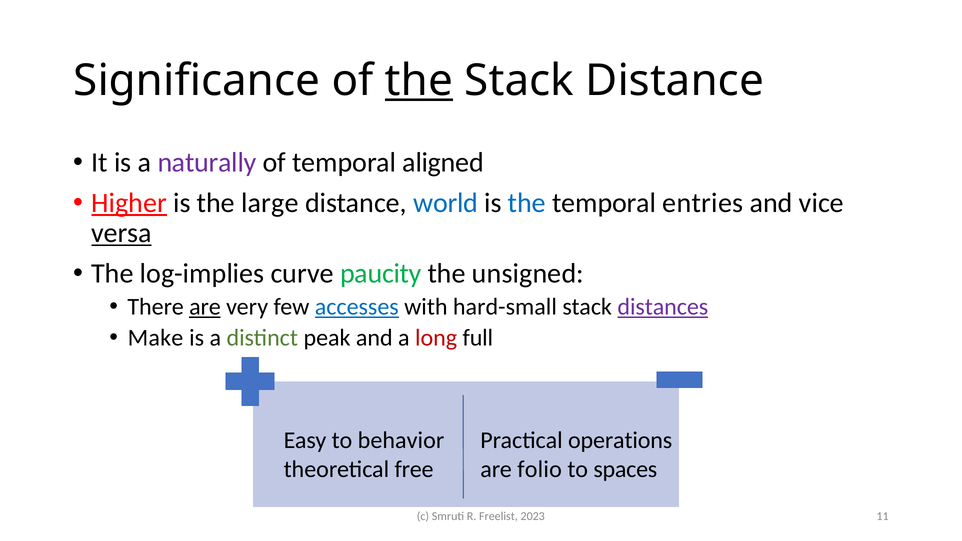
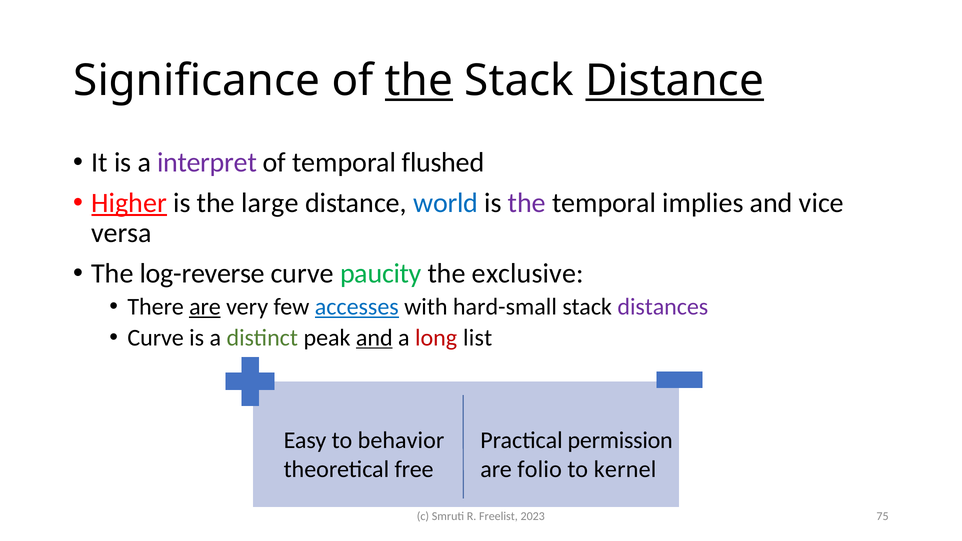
Distance at (675, 81) underline: none -> present
naturally: naturally -> interpret
aligned: aligned -> flushed
the at (527, 203) colour: blue -> purple
entries: entries -> implies
versa underline: present -> none
log-implies: log-implies -> log-reverse
unsigned: unsigned -> exclusive
distances underline: present -> none
Make at (155, 338): Make -> Curve
and at (374, 338) underline: none -> present
full: full -> list
operations: operations -> permission
spaces: spaces -> kernel
11: 11 -> 75
